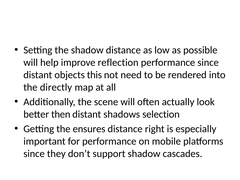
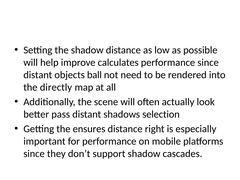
reflection: reflection -> calculates
this: this -> ball
then: then -> pass
